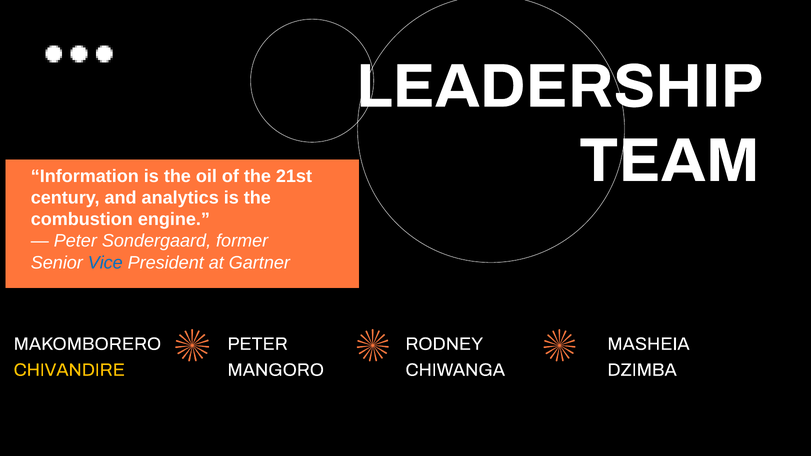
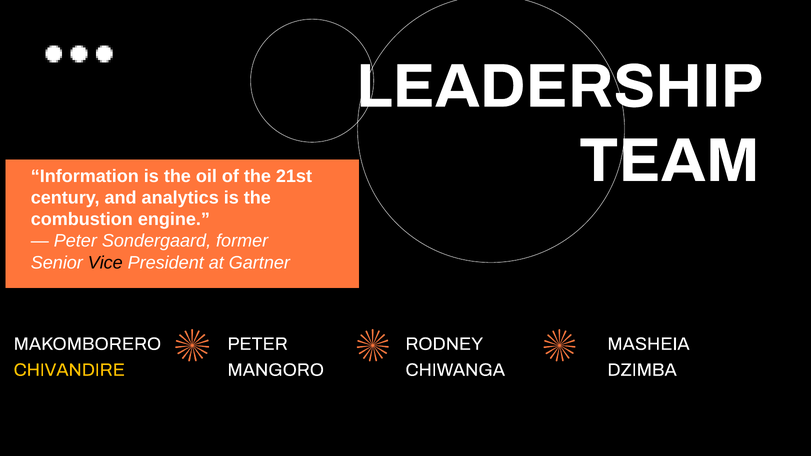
Vice colour: blue -> black
